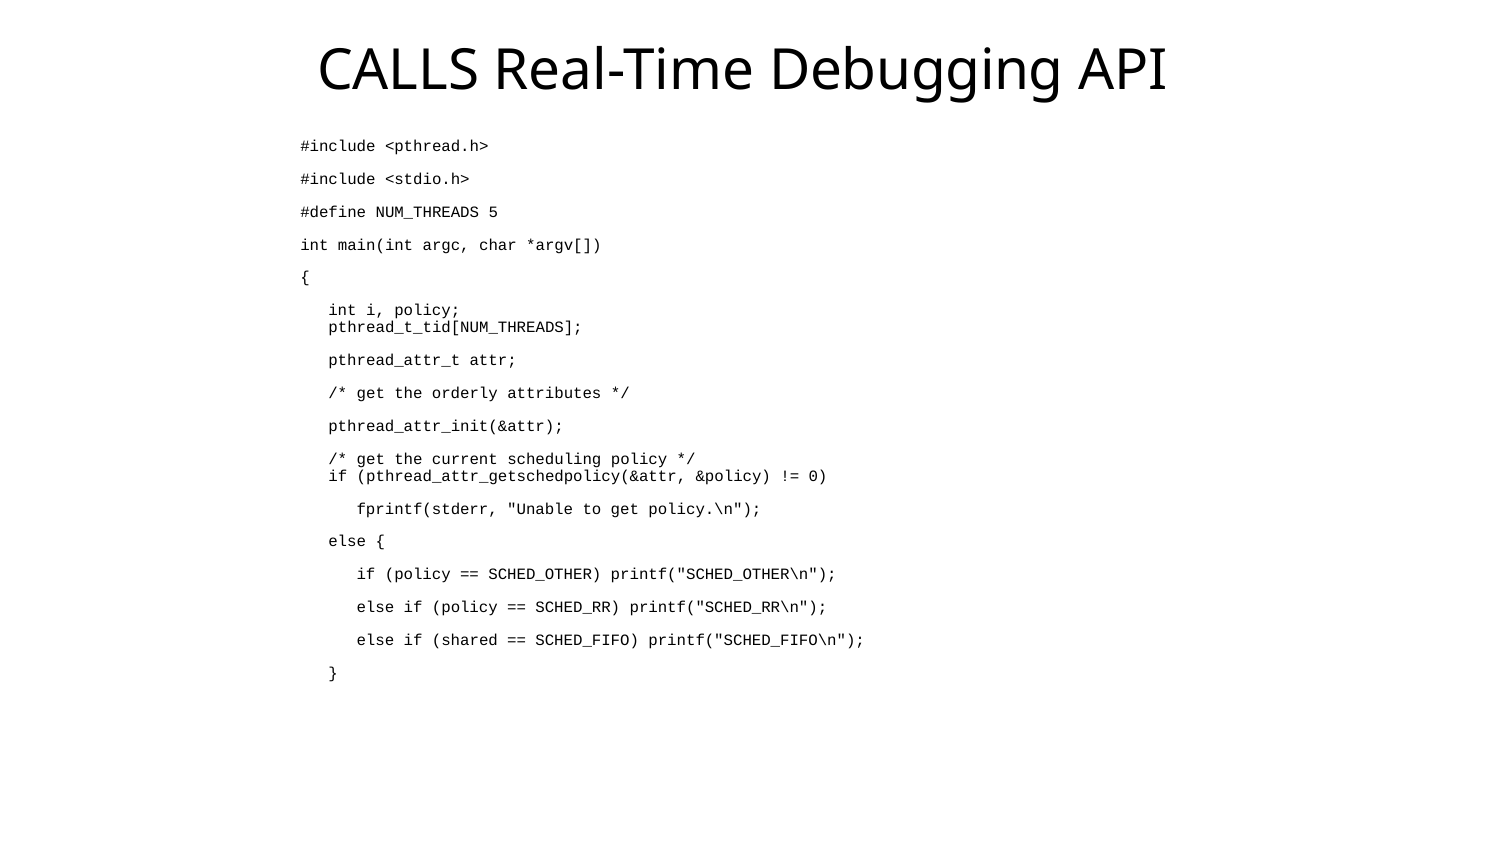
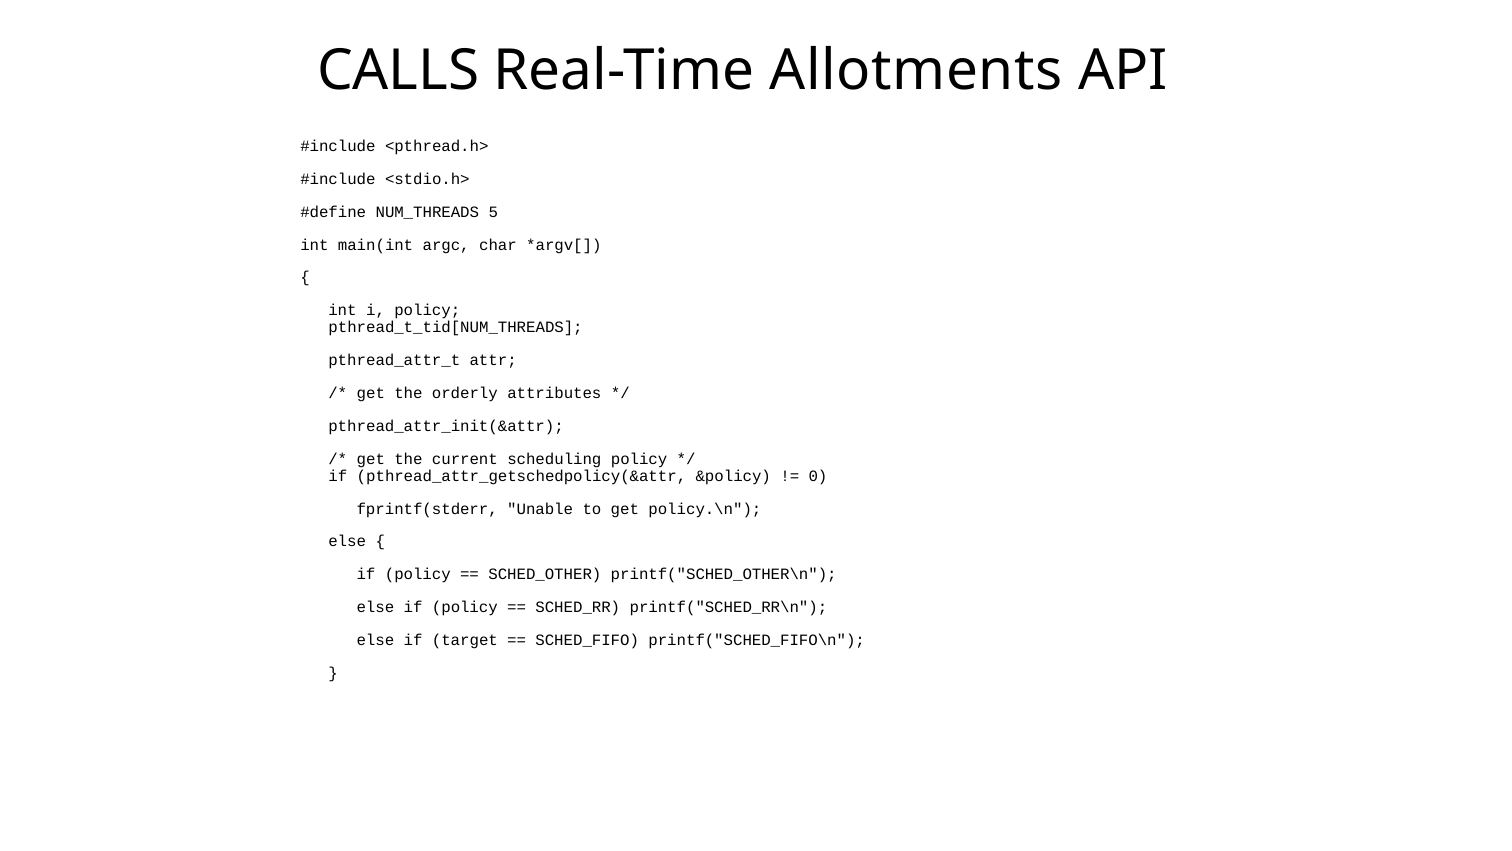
Debugging: Debugging -> Allotments
shared: shared -> target
